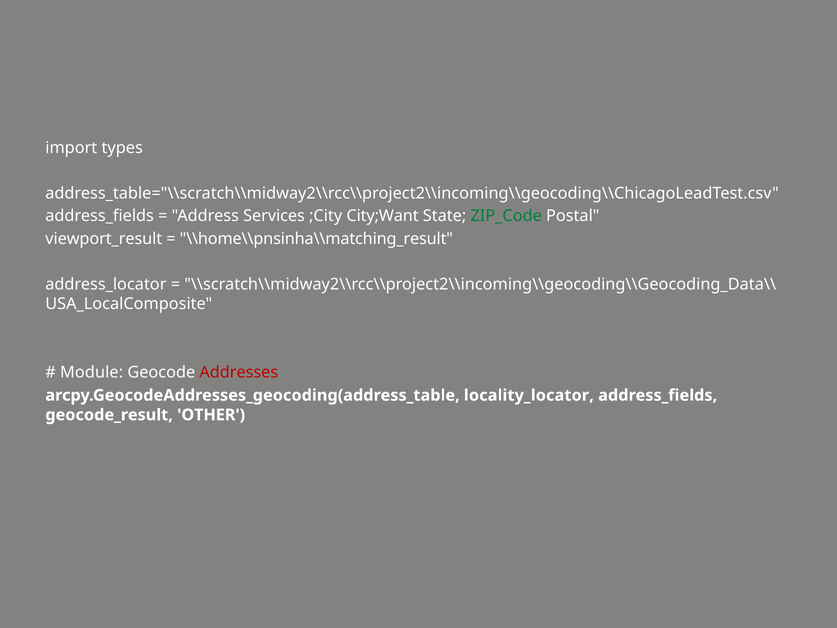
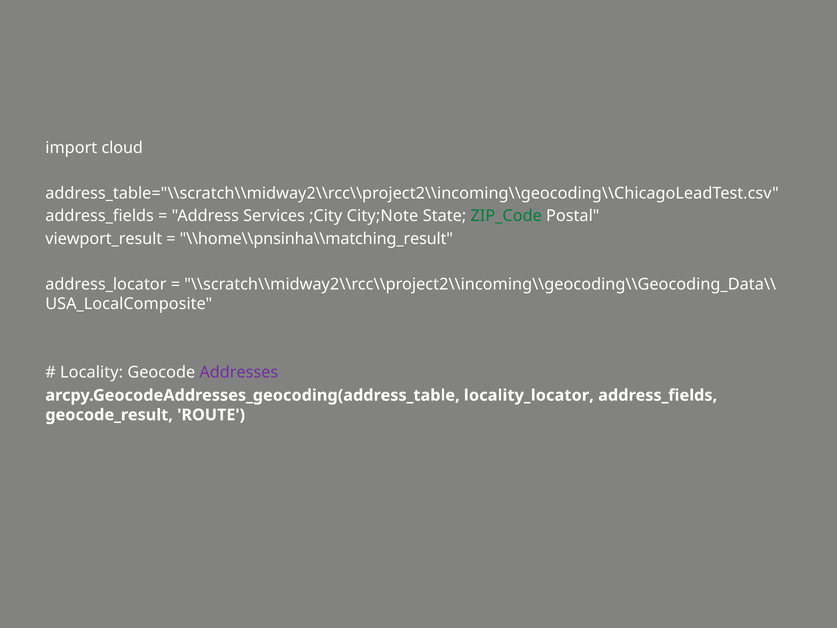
types: types -> cloud
City;Want: City;Want -> City;Note
Module: Module -> Locality
Addresses colour: red -> purple
OTHER: OTHER -> ROUTE
